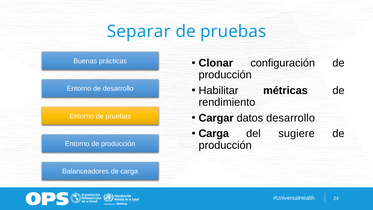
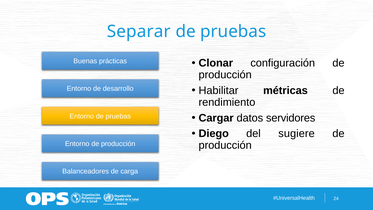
datos desarrollo: desarrollo -> servidores
Carga at (214, 133): Carga -> Diego
